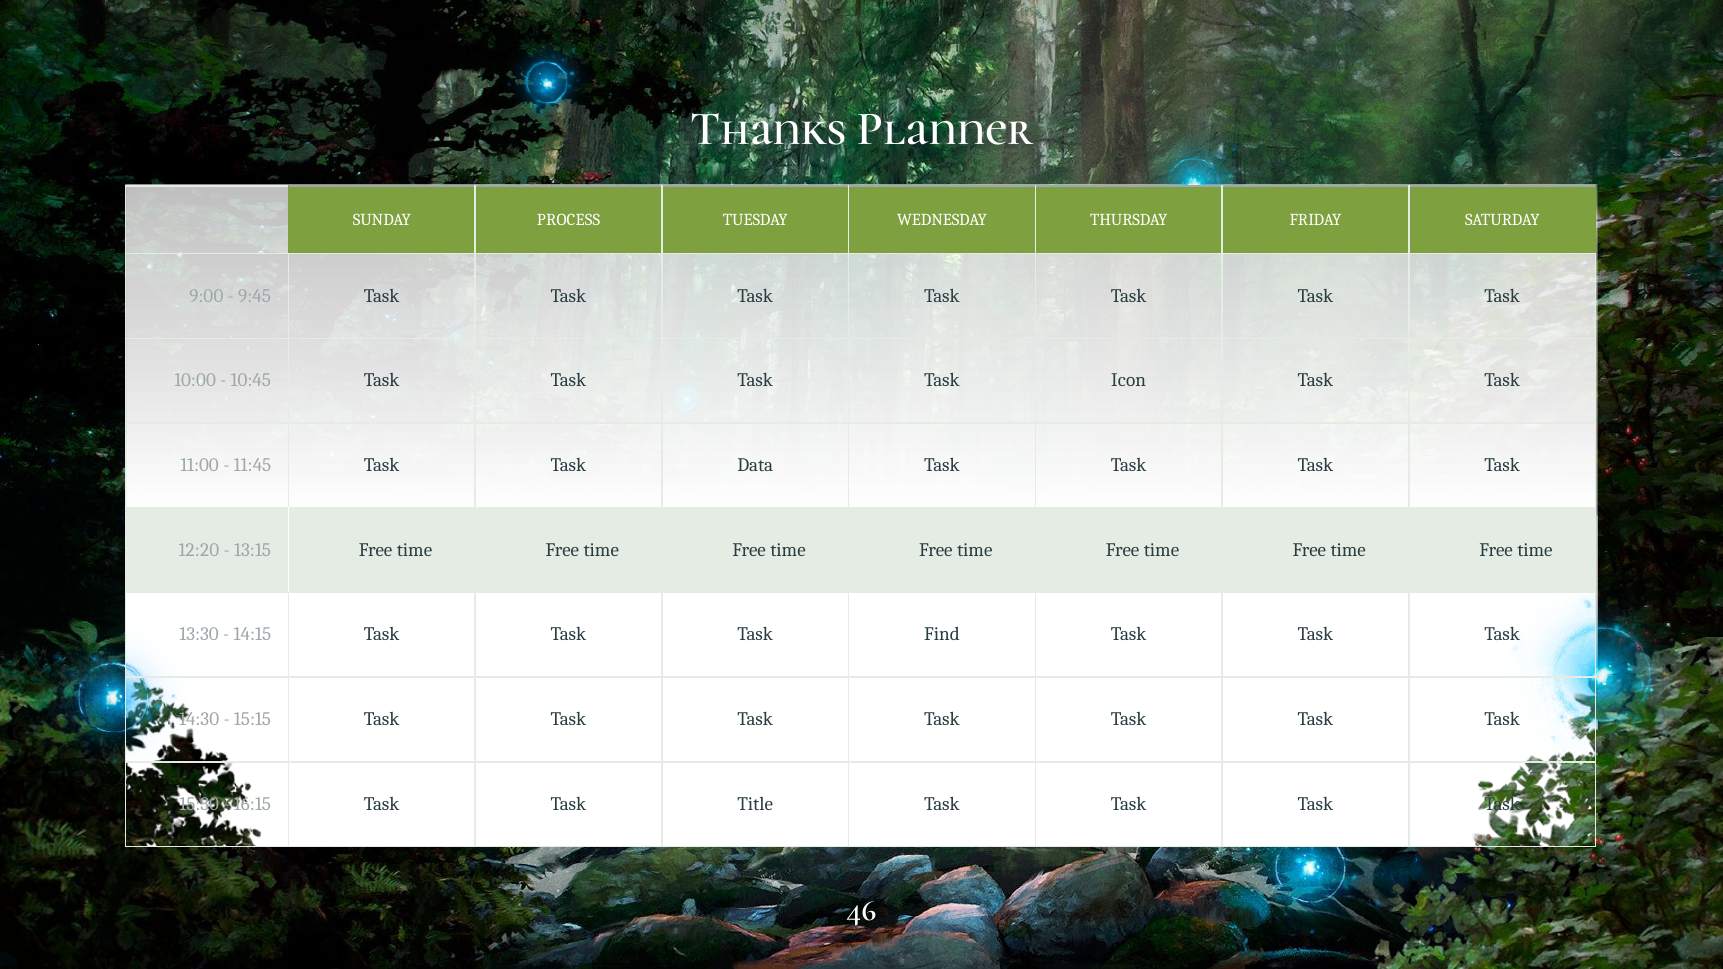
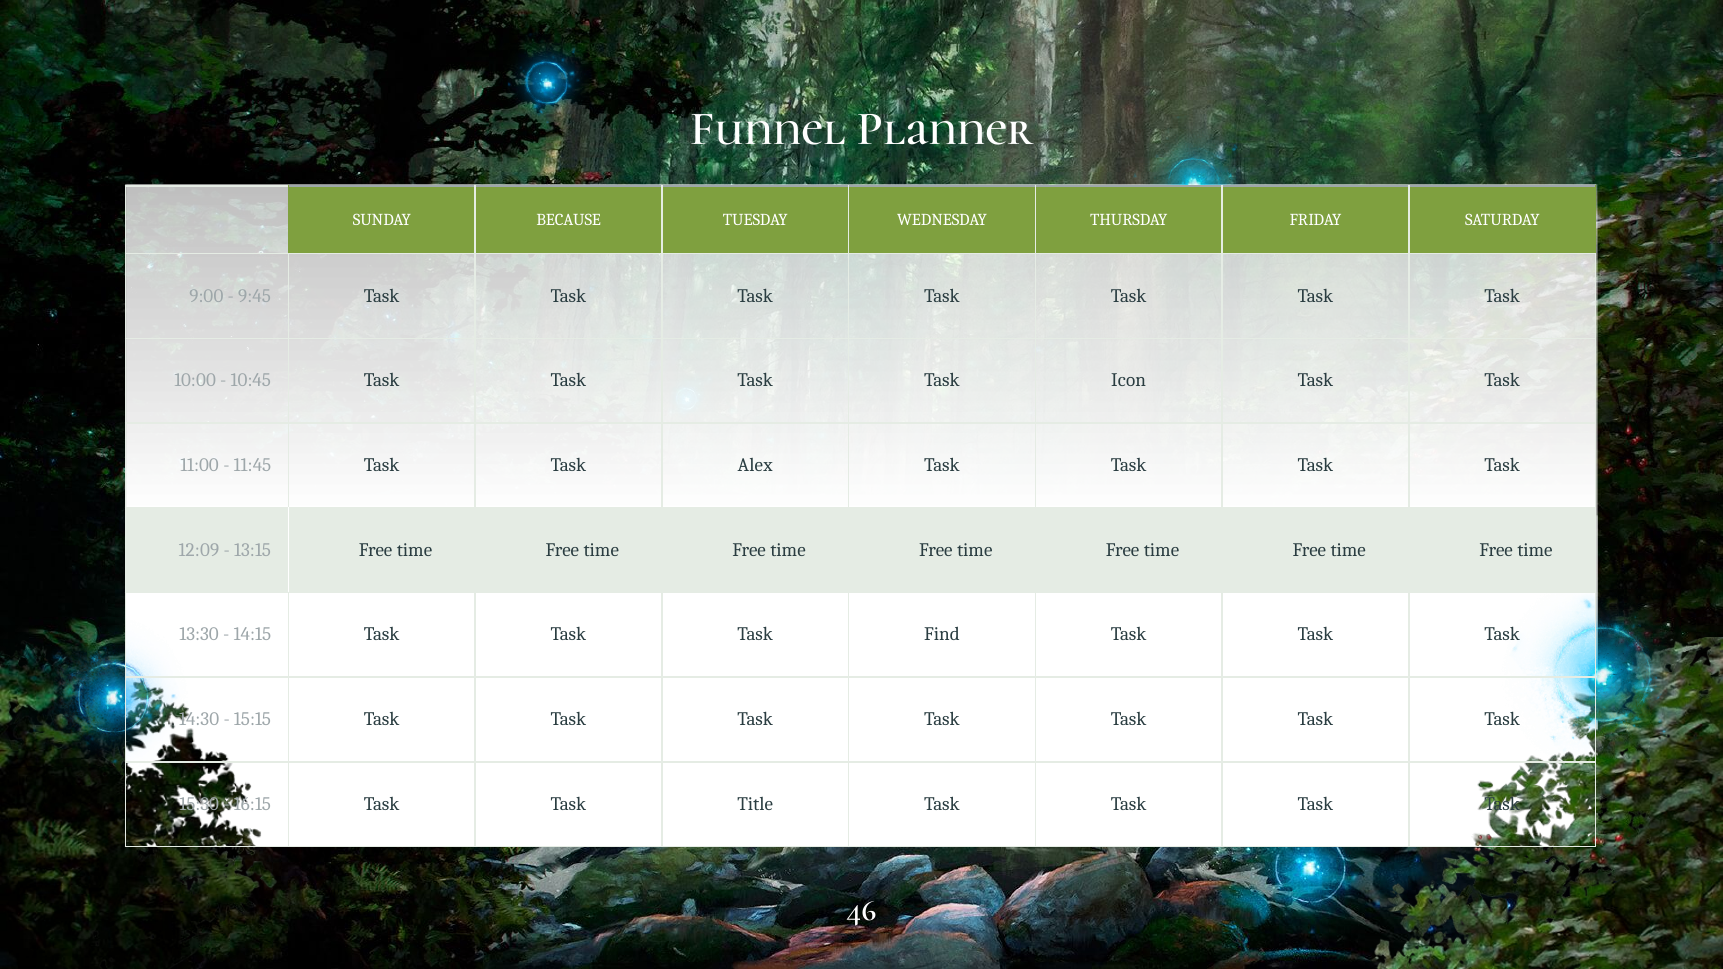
Thanks: Thanks -> Funnel
PROCESS: PROCESS -> BECAUSE
Data: Data -> Alex
12:20: 12:20 -> 12:09
